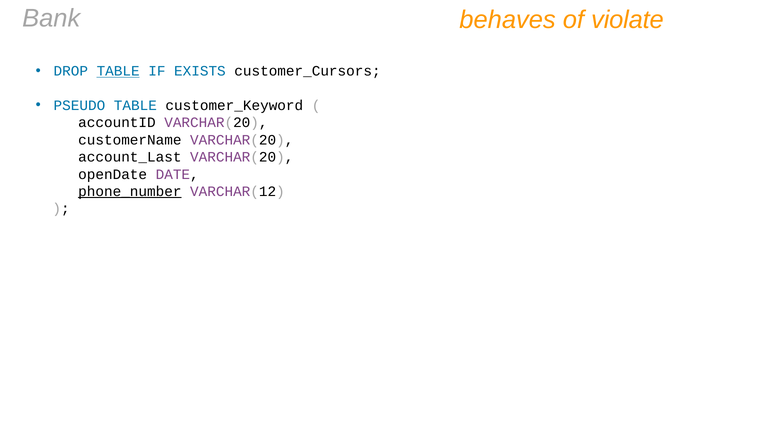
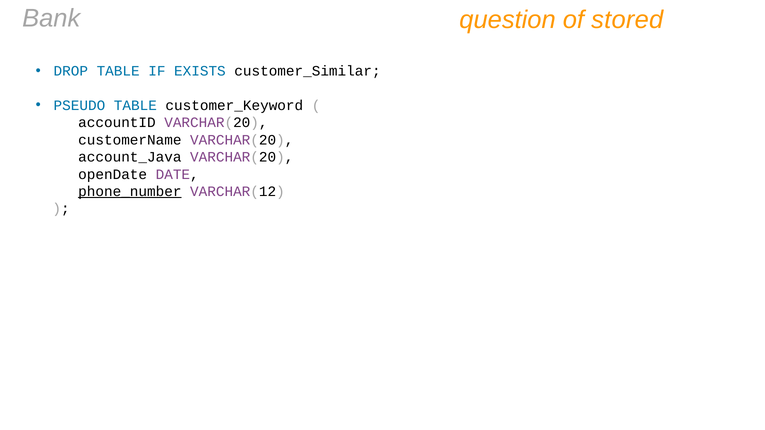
behaves: behaves -> question
violate: violate -> stored
TABLE at (118, 71) underline: present -> none
customer_Cursors: customer_Cursors -> customer_Similar
account_Last: account_Last -> account_Java
